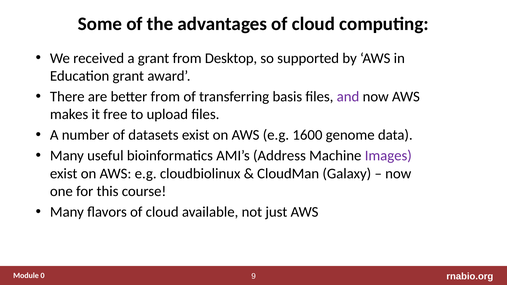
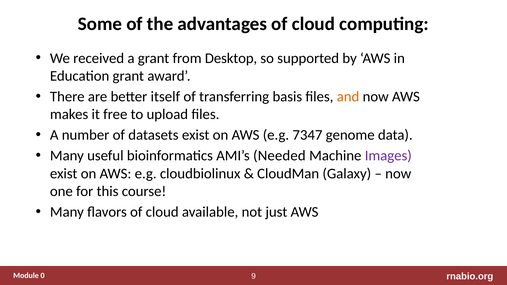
better from: from -> itself
and colour: purple -> orange
1600: 1600 -> 7347
Address: Address -> Needed
